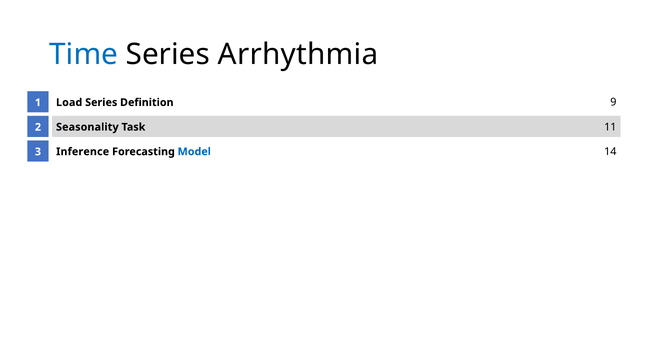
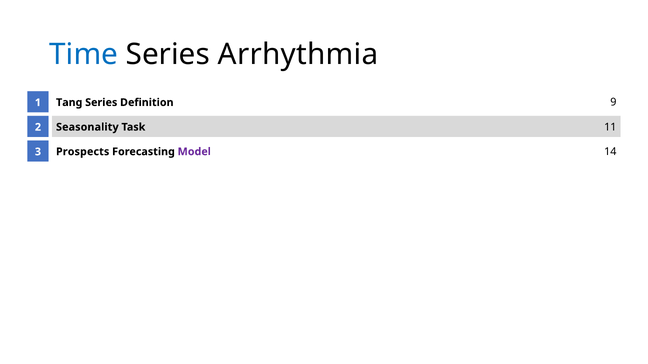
Load: Load -> Tang
Inference: Inference -> Prospects
Model colour: blue -> purple
